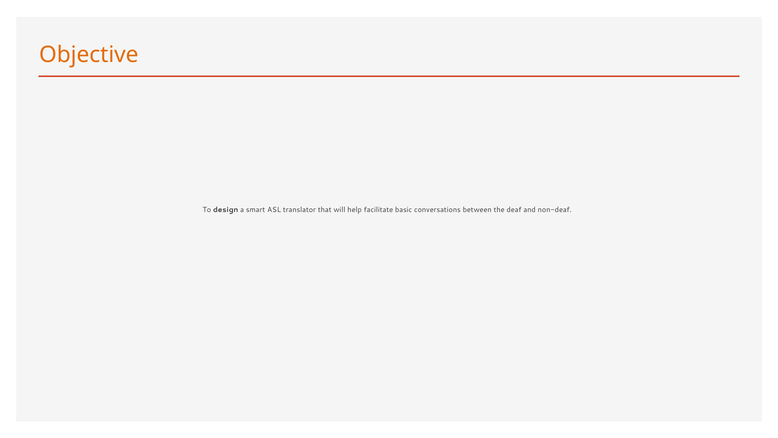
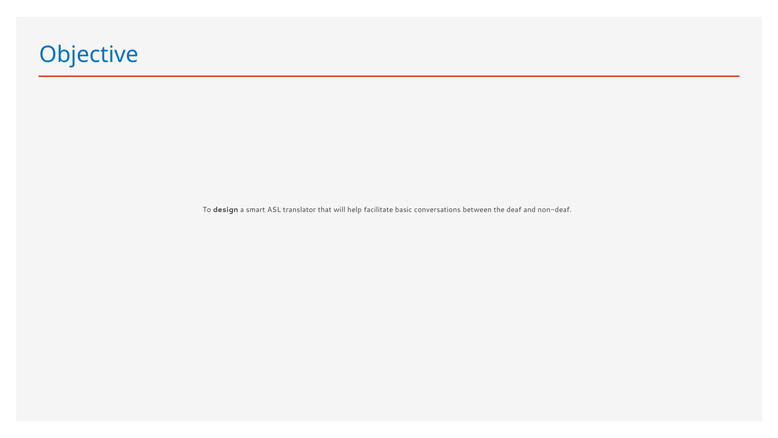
Objective colour: orange -> blue
